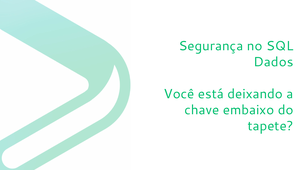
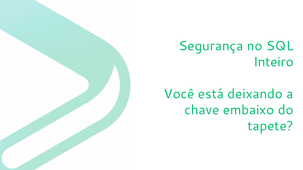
Dados: Dados -> Inteiro
